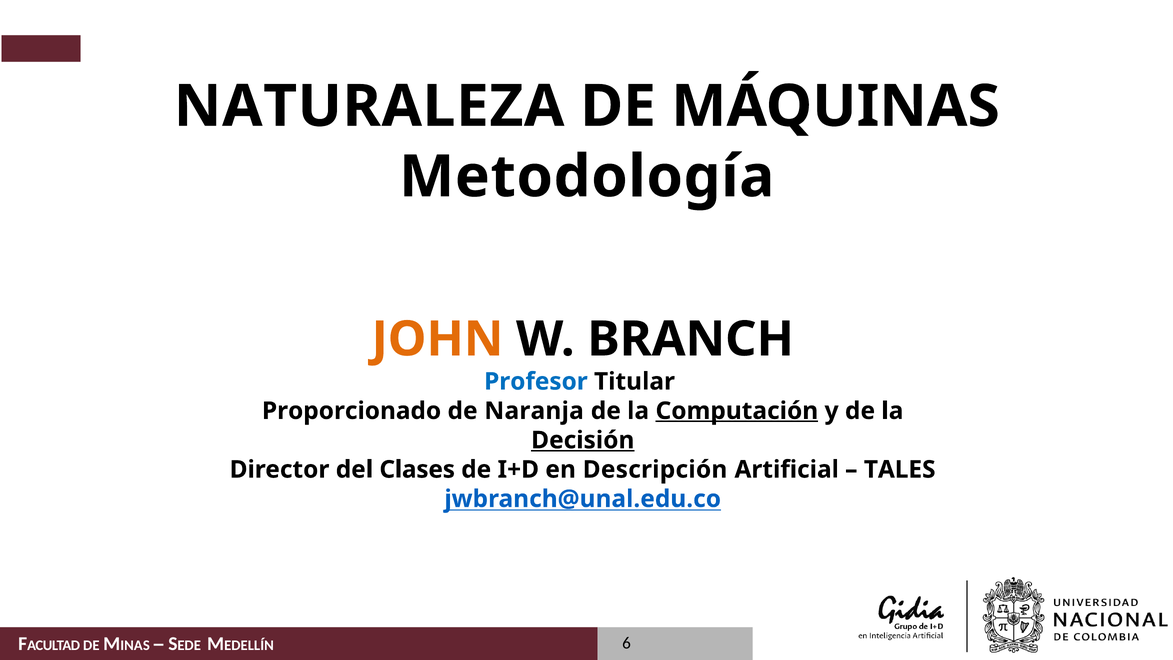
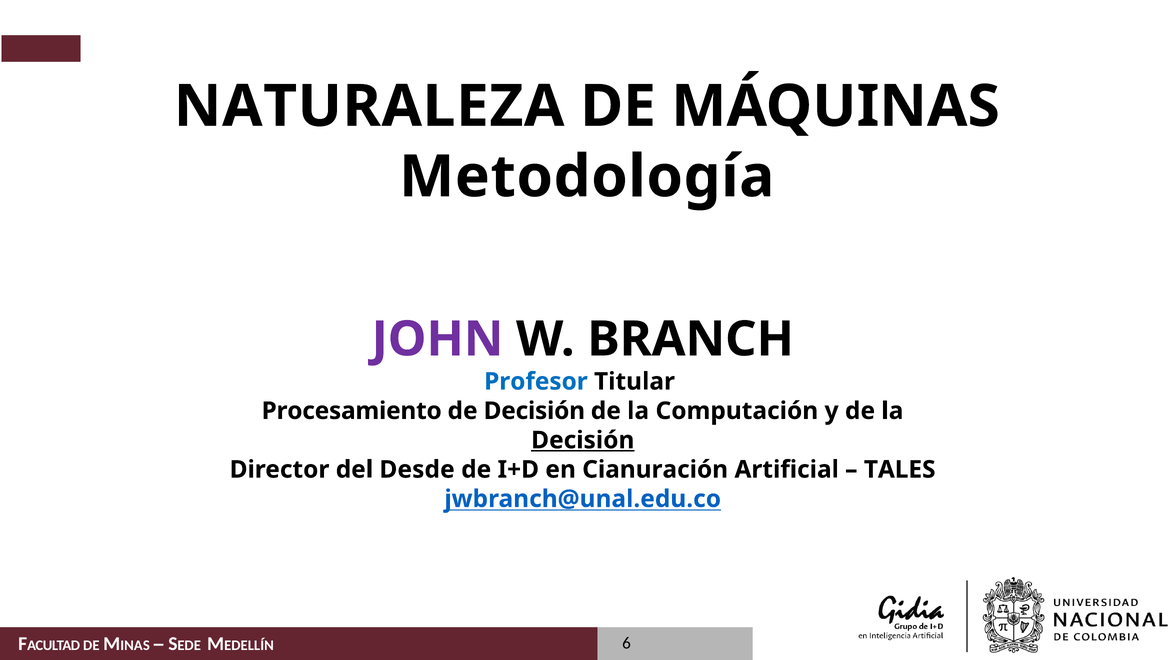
JOHN colour: orange -> purple
Proporcionado: Proporcionado -> Procesamiento
de Naranja: Naranja -> Decisión
Computación underline: present -> none
Clases: Clases -> Desde
Descripción: Descripción -> Cianuración
